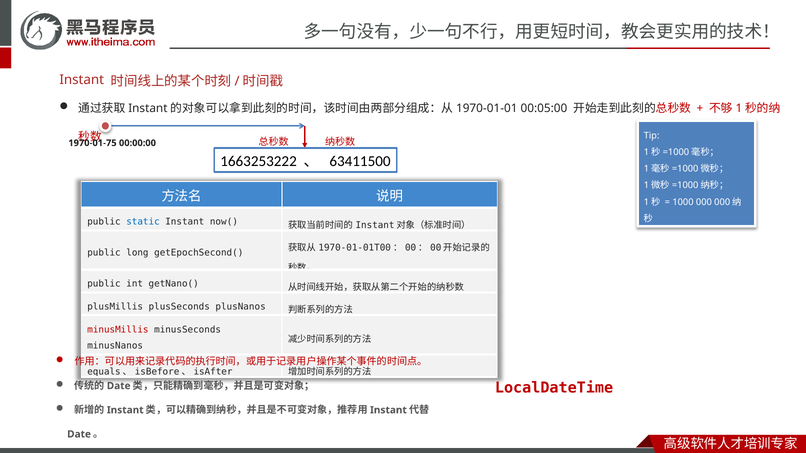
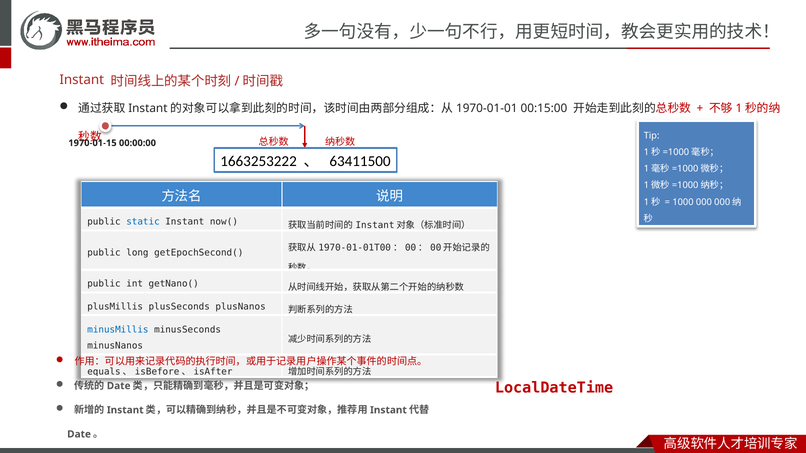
00:05:00: 00:05:00 -> 00:15:00
1970-01-75: 1970-01-75 -> 1970-01-15
minusMillis colour: red -> blue
